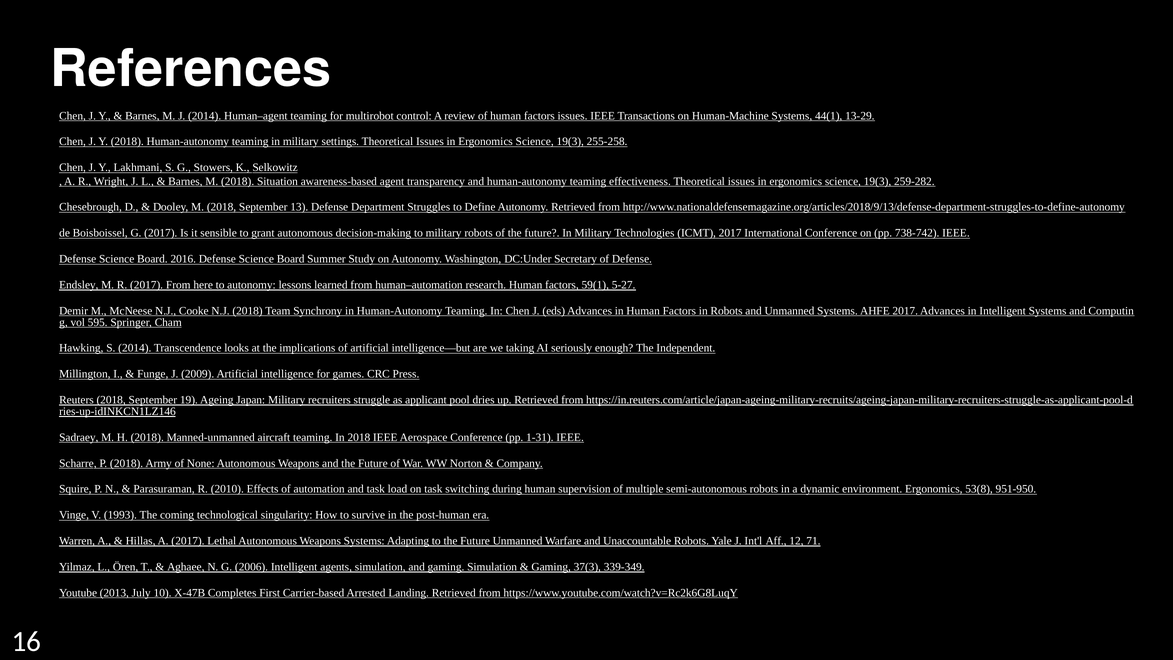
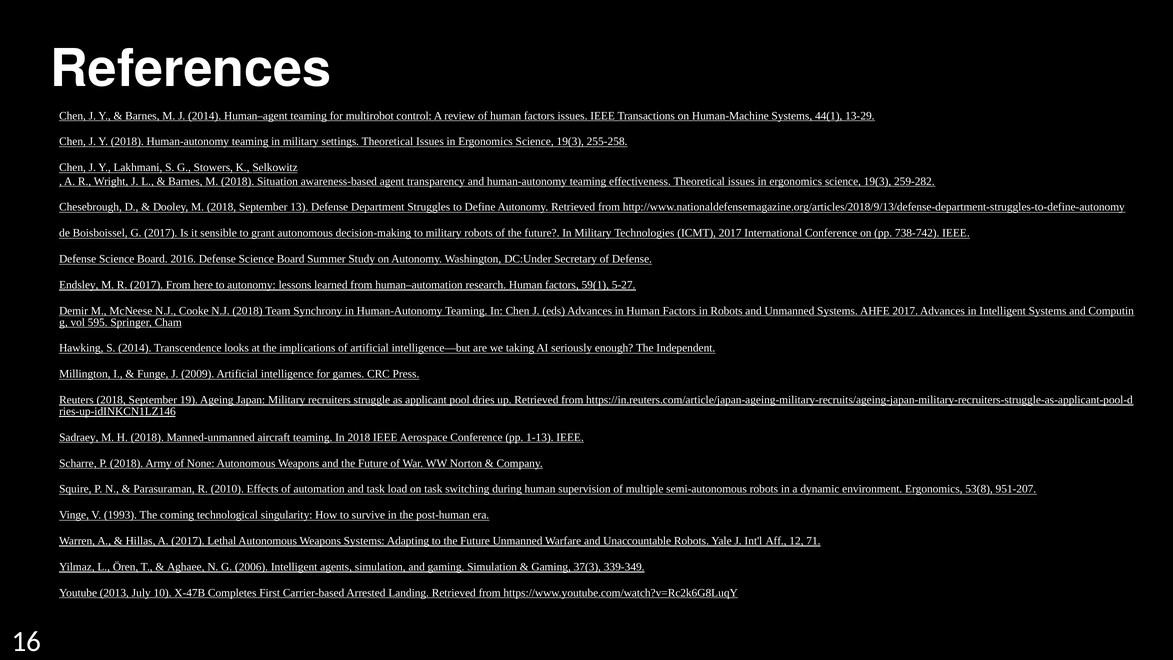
1-31: 1-31 -> 1-13
951-950: 951-950 -> 951-207
